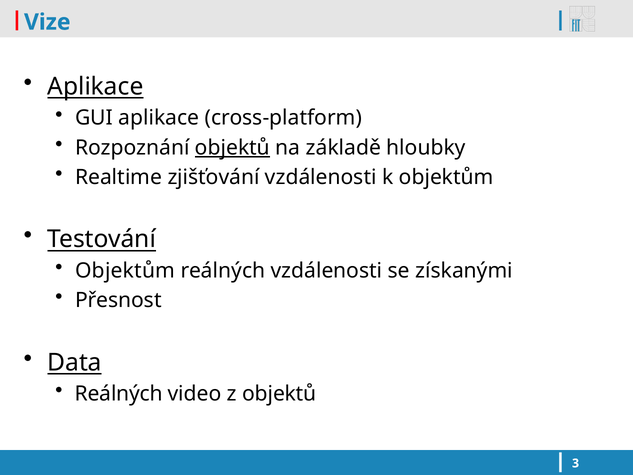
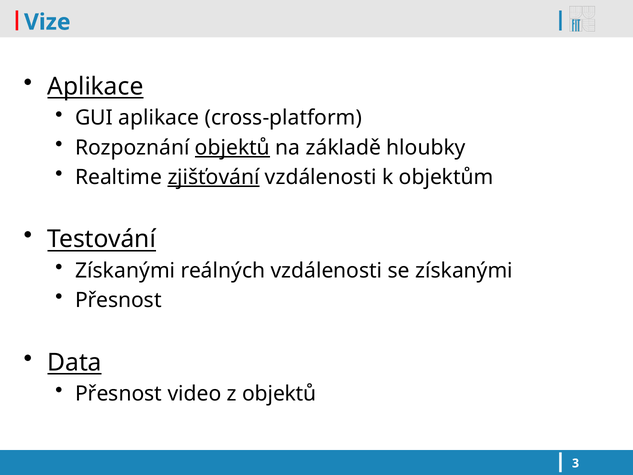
zjišťování underline: none -> present
Objektům at (125, 271): Objektům -> Získanými
Reálných at (119, 394): Reálných -> Přesnost
